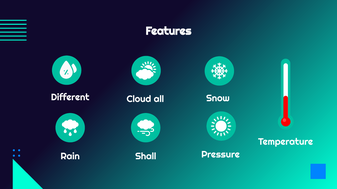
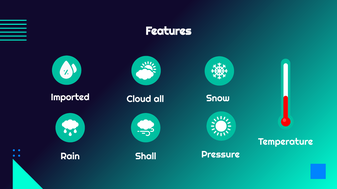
Different: Different -> Imported
